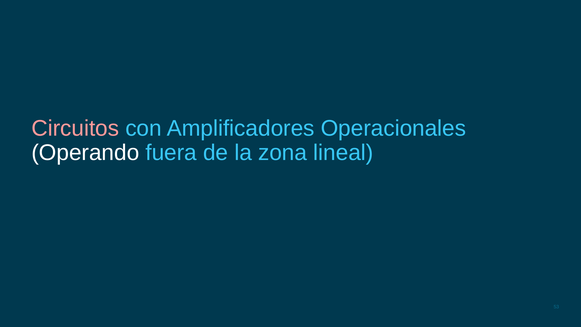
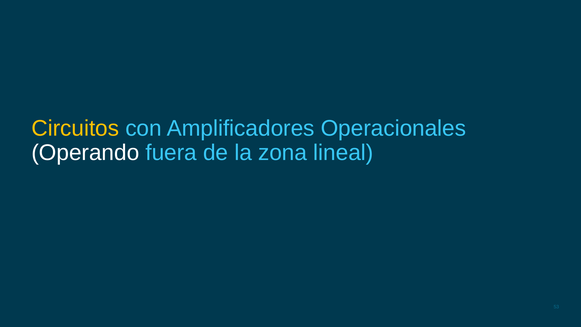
Circuitos colour: pink -> yellow
